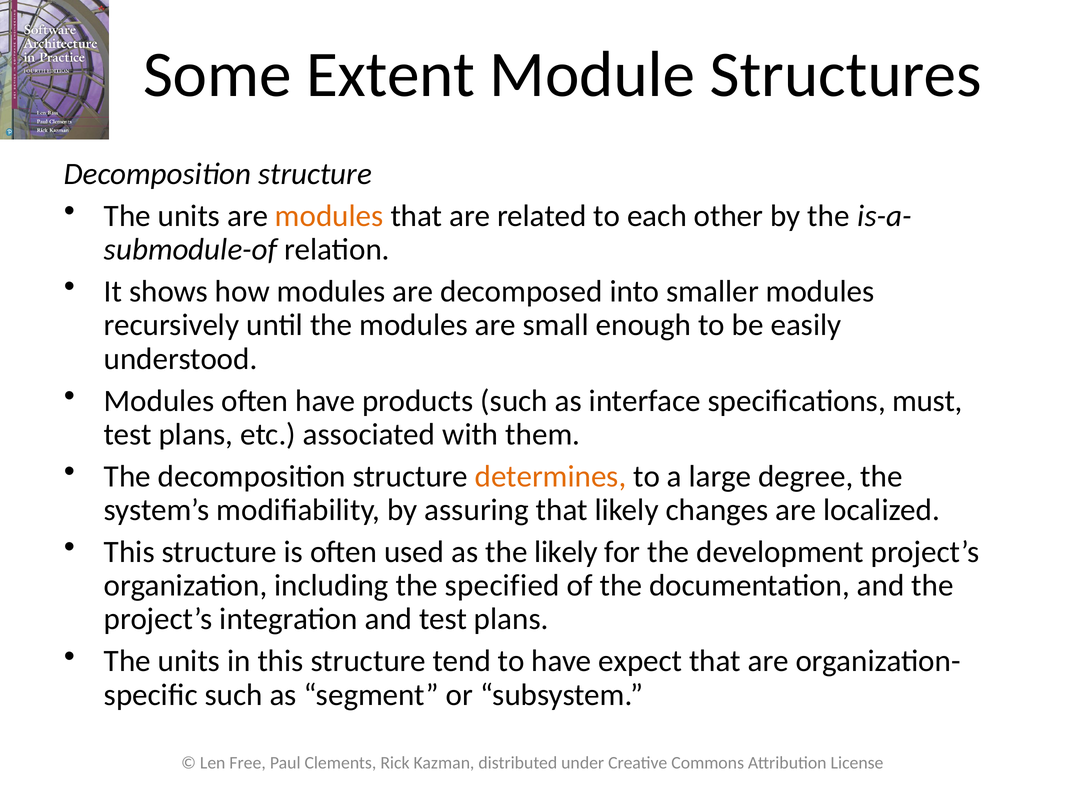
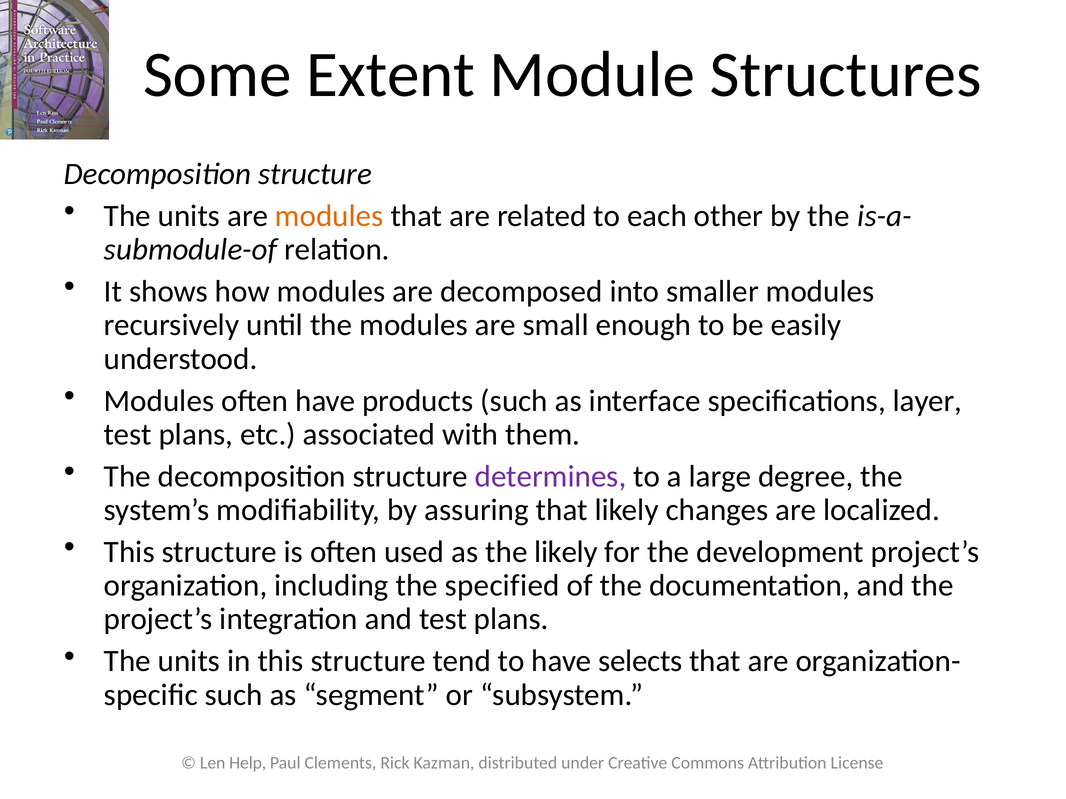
must: must -> layer
determines colour: orange -> purple
expect: expect -> selects
Free: Free -> Help
